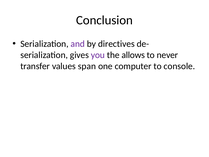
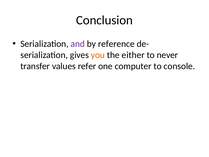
directives: directives -> reference
you colour: purple -> orange
allows: allows -> either
span: span -> refer
